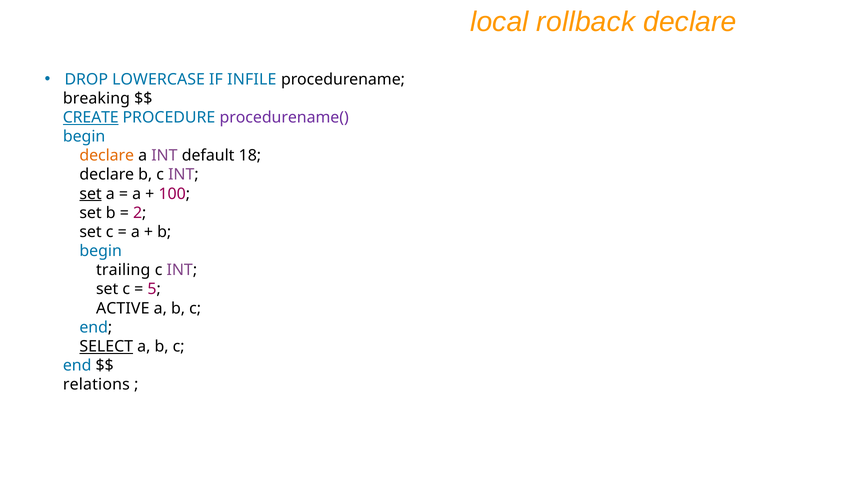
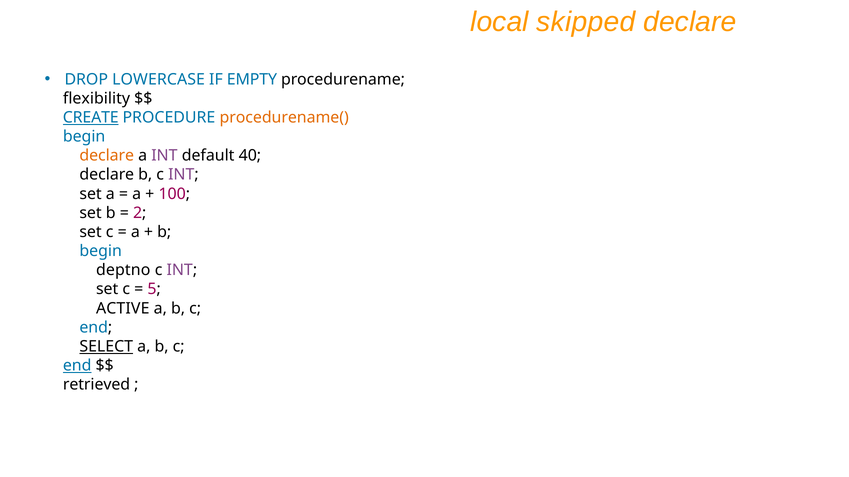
rollback: rollback -> skipped
INFILE: INFILE -> EMPTY
breaking: breaking -> flexibility
procedurename( colour: purple -> orange
18: 18 -> 40
set at (91, 194) underline: present -> none
trailing: trailing -> deptno
end at (77, 366) underline: none -> present
relations: relations -> retrieved
